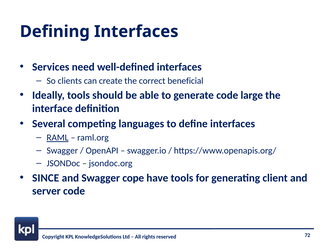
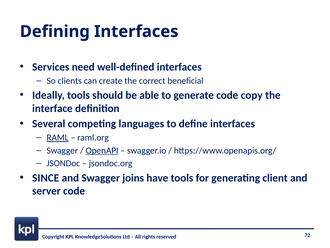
large: large -> copy
OpenAPI underline: none -> present
cope: cope -> joins
